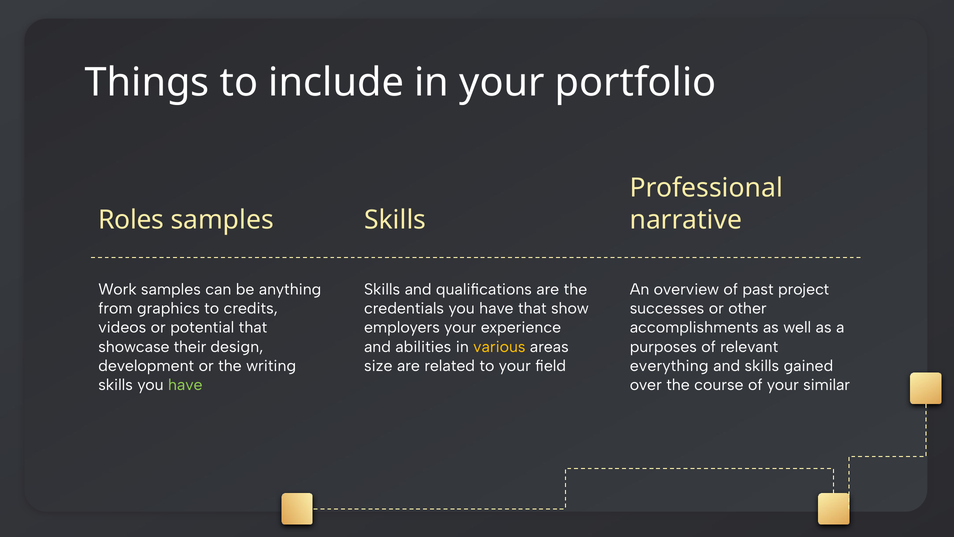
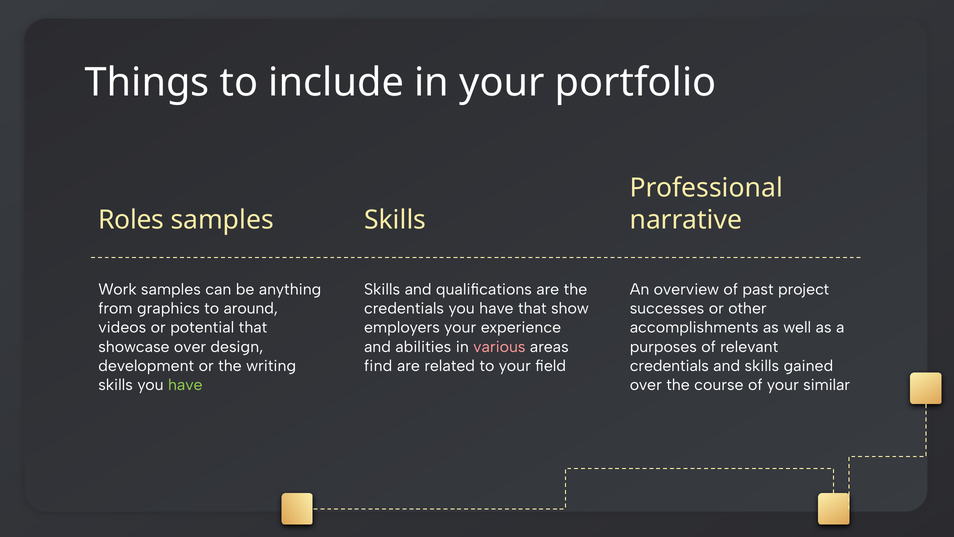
credits: credits -> around
showcase their: their -> over
various colour: yellow -> pink
size: size -> find
everything at (669, 366): everything -> credentials
